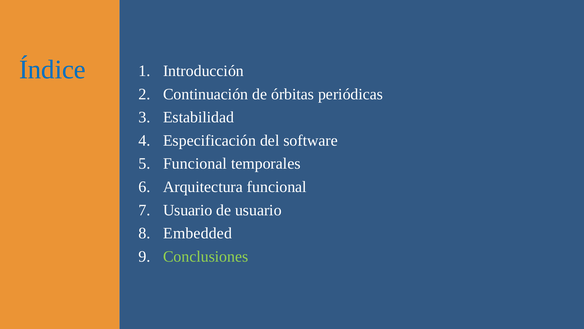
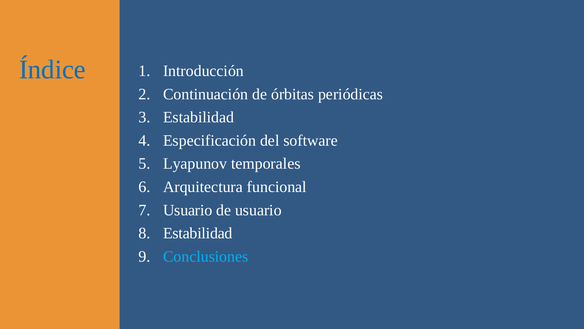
Funcional at (195, 163): Funcional -> Lyapunov
Embedded at (198, 233): Embedded -> Estabilidad
Conclusiones colour: light green -> light blue
